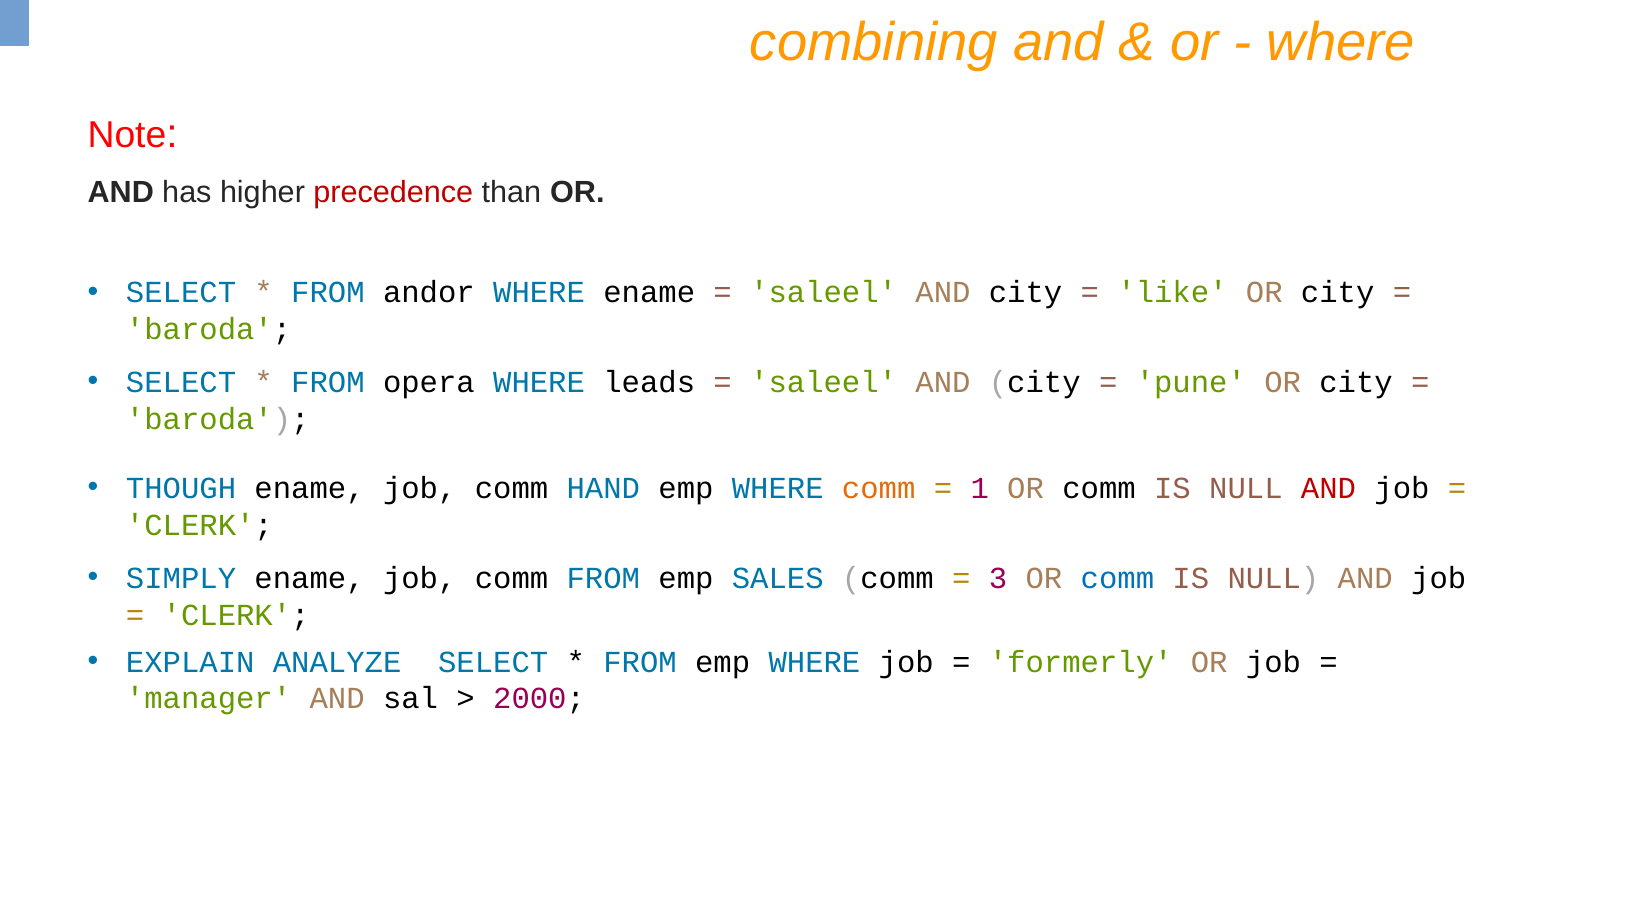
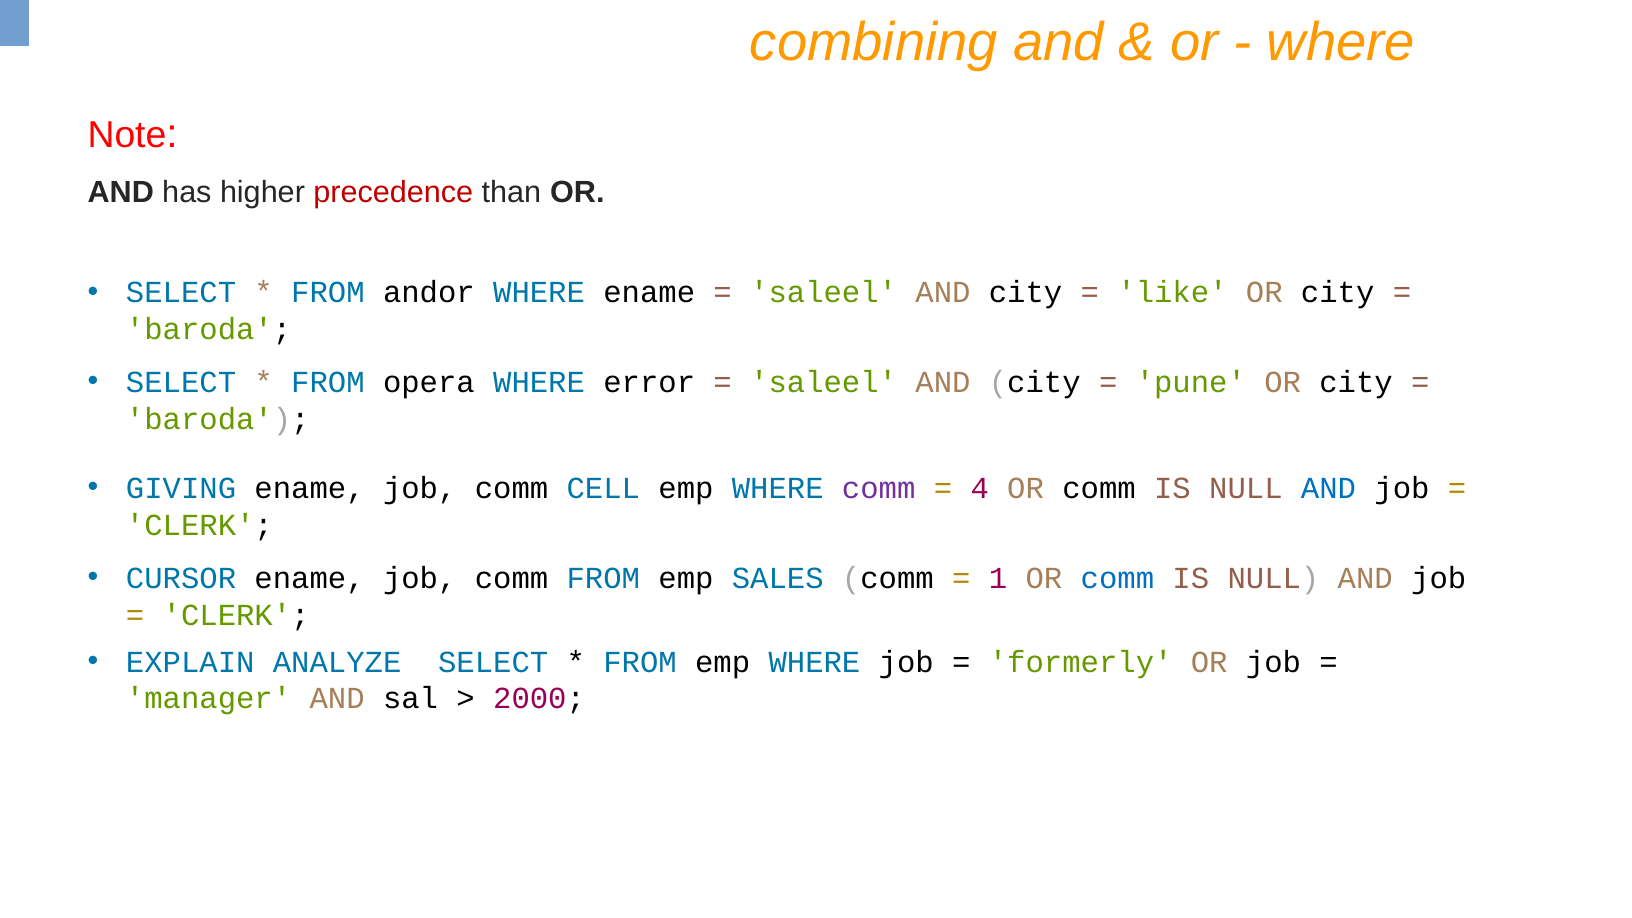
leads: leads -> error
THOUGH: THOUGH -> GIVING
HAND: HAND -> CELL
comm at (879, 488) colour: orange -> purple
1: 1 -> 4
AND at (1329, 488) colour: red -> blue
SIMPLY: SIMPLY -> CURSOR
3: 3 -> 1
